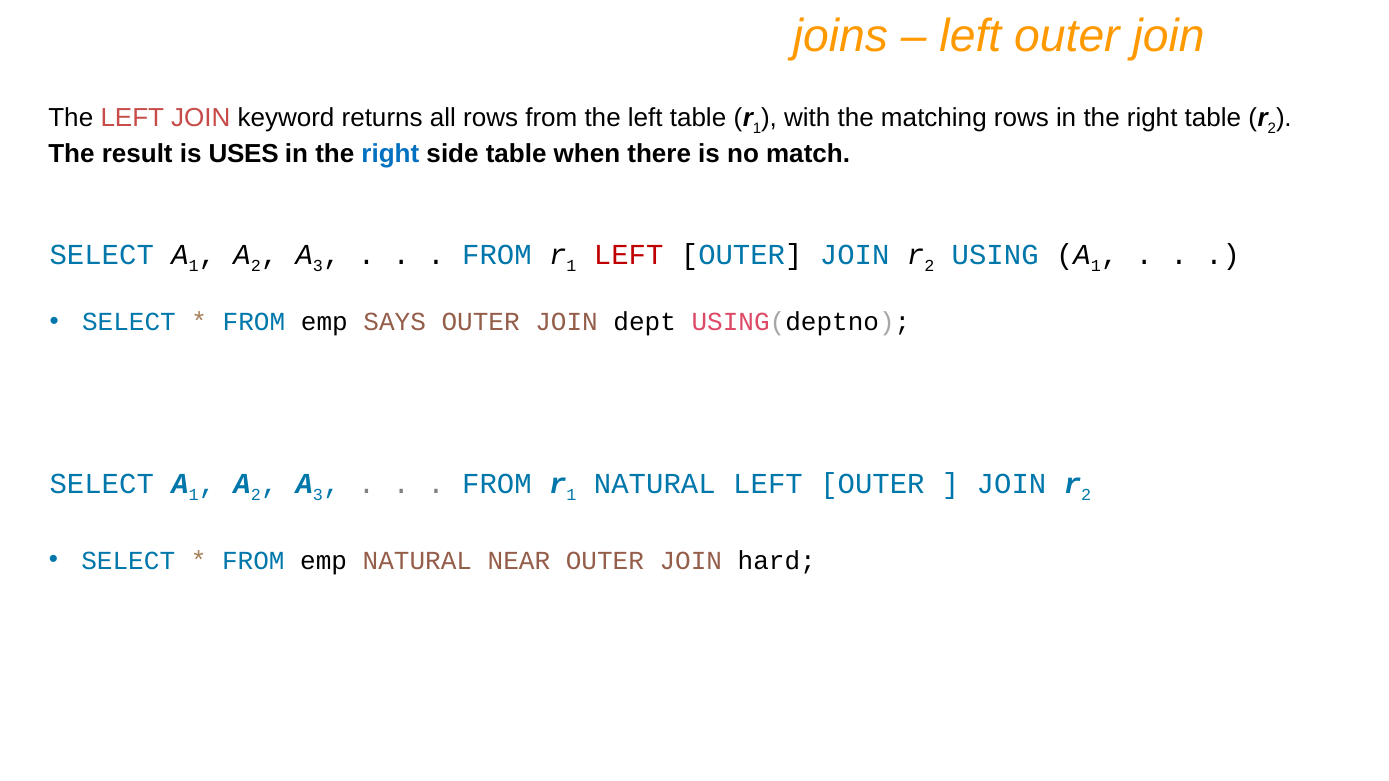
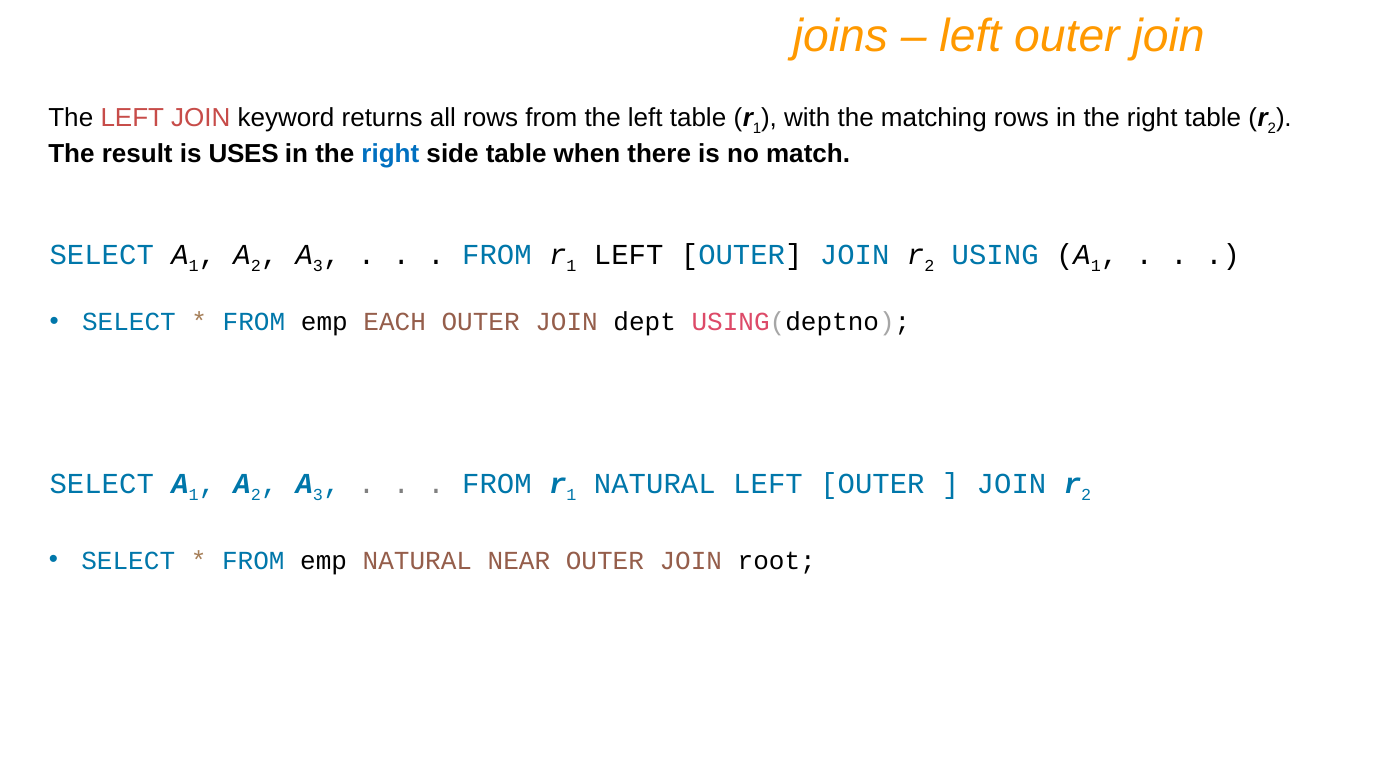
LEFT at (629, 255) colour: red -> black
SAYS: SAYS -> EACH
hard: hard -> root
